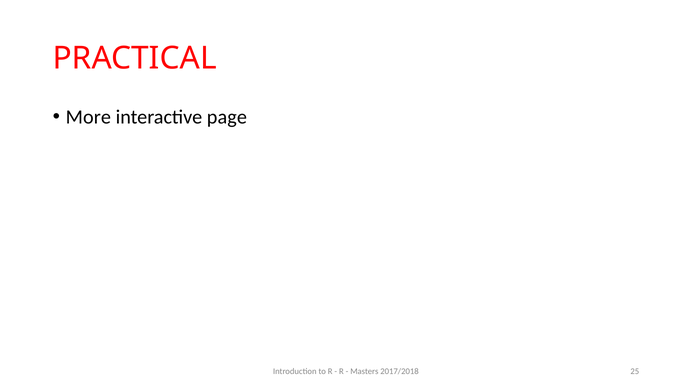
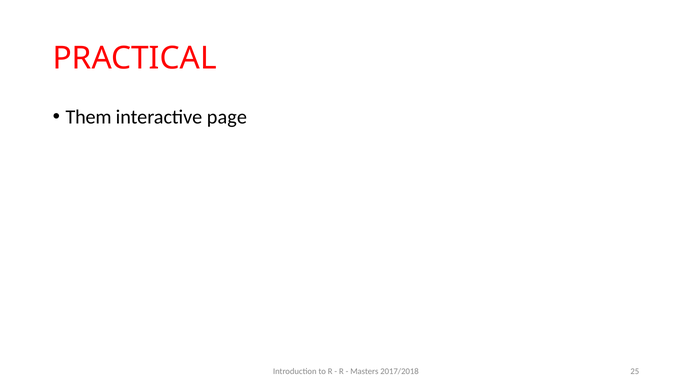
More: More -> Them
